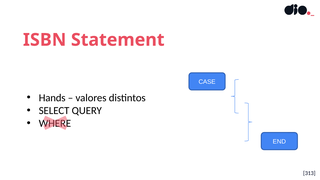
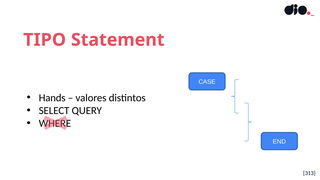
ISBN: ISBN -> TIPO
